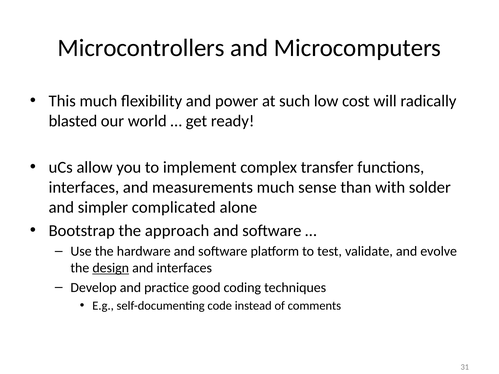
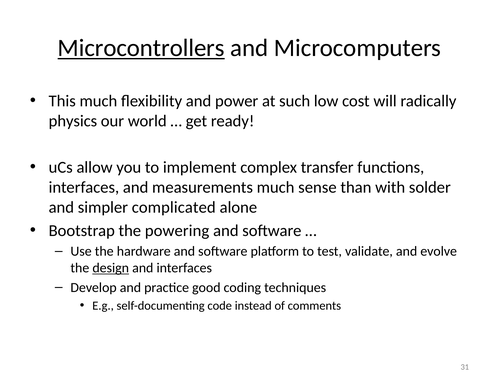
Microcontrollers underline: none -> present
blasted: blasted -> physics
approach: approach -> powering
